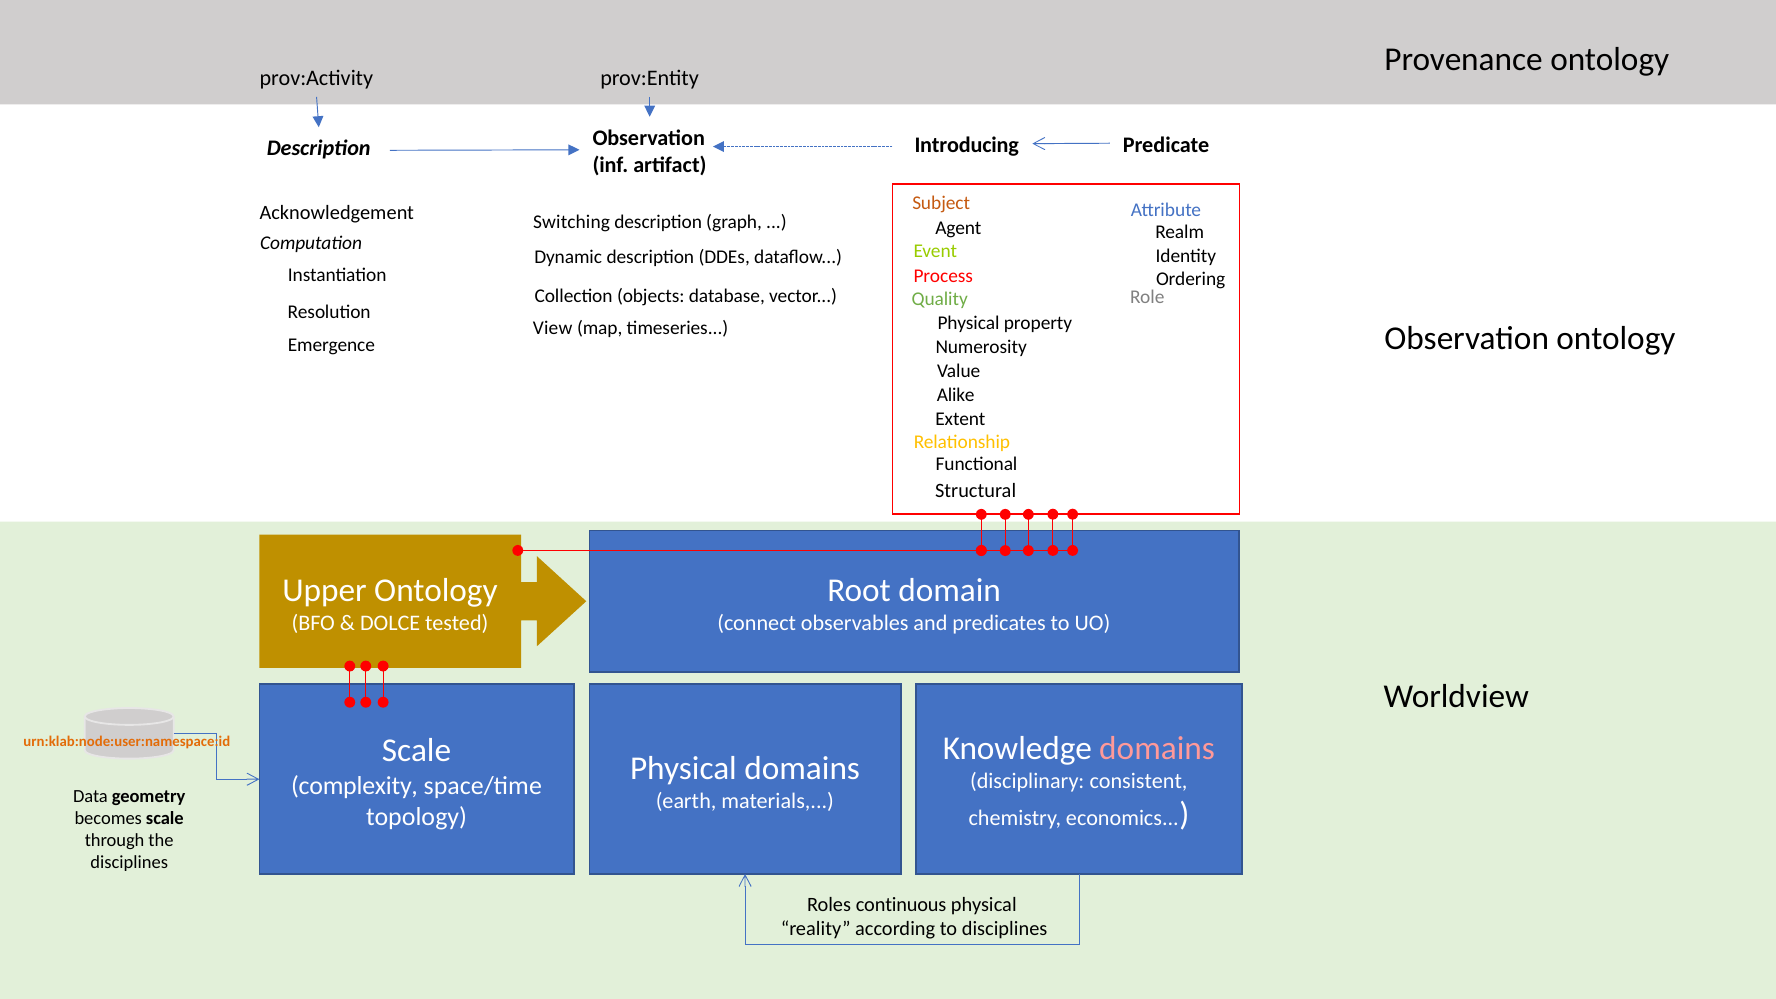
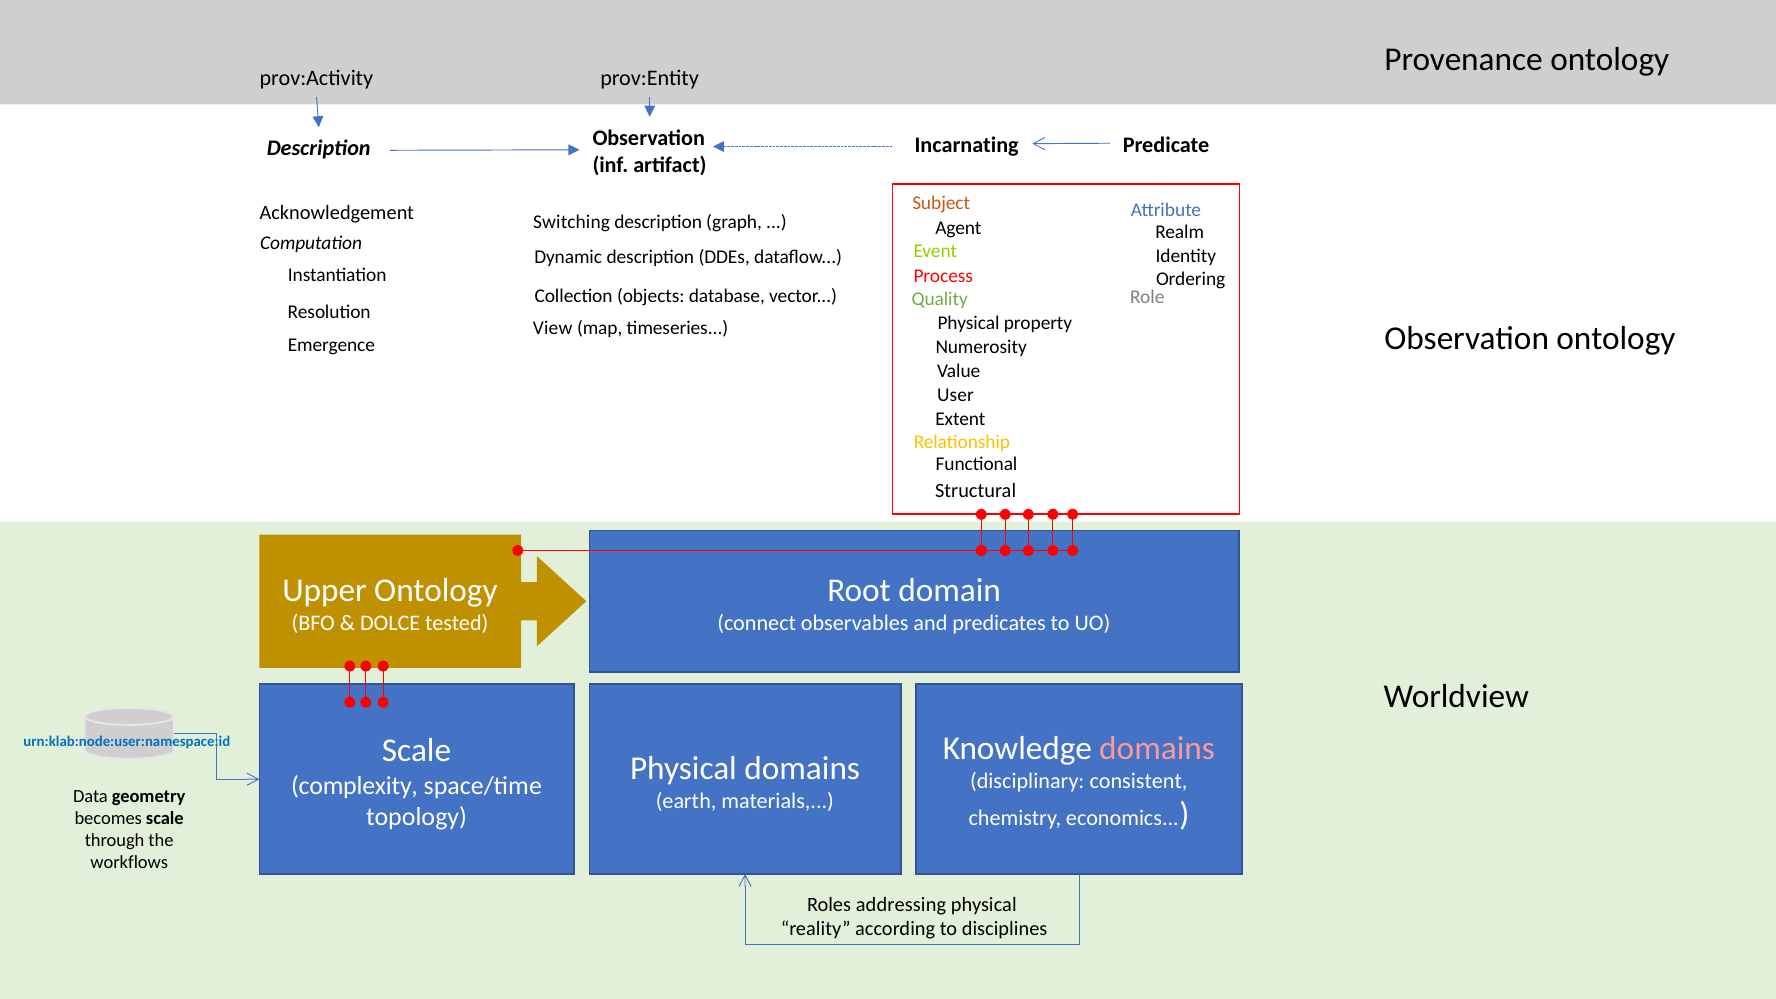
Introducing: Introducing -> Incarnating
Alike: Alike -> User
urn:klab:node:user:namespace:id colour: orange -> blue
disciplines at (129, 863): disciplines -> workflows
continuous: continuous -> addressing
